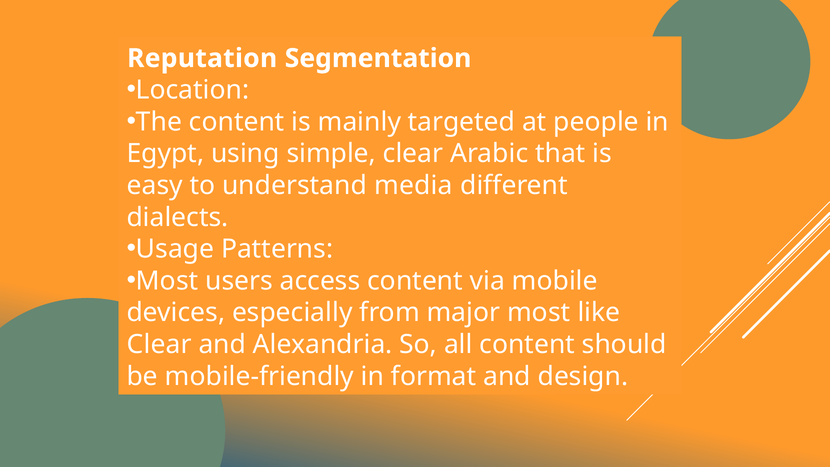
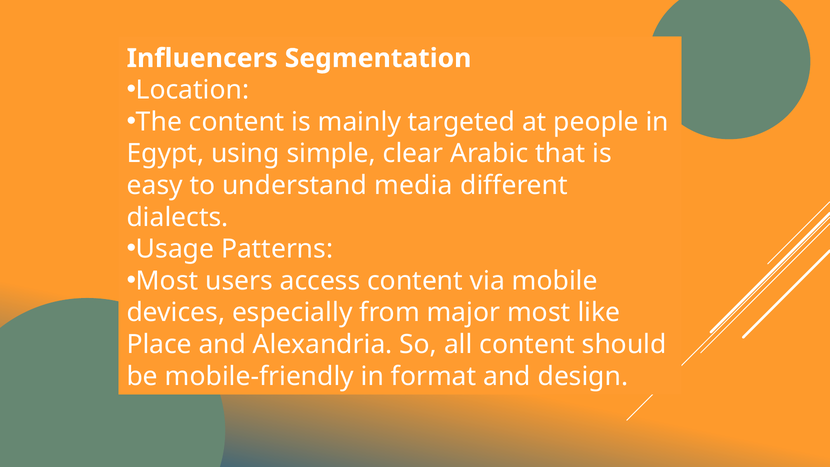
Reputation: Reputation -> Influencers
Clear at (159, 344): Clear -> Place
